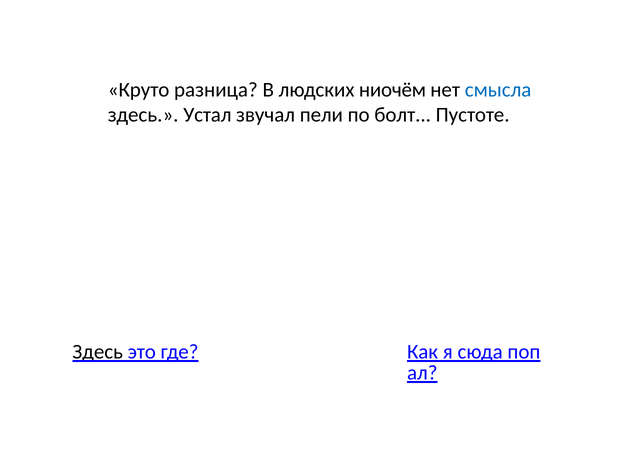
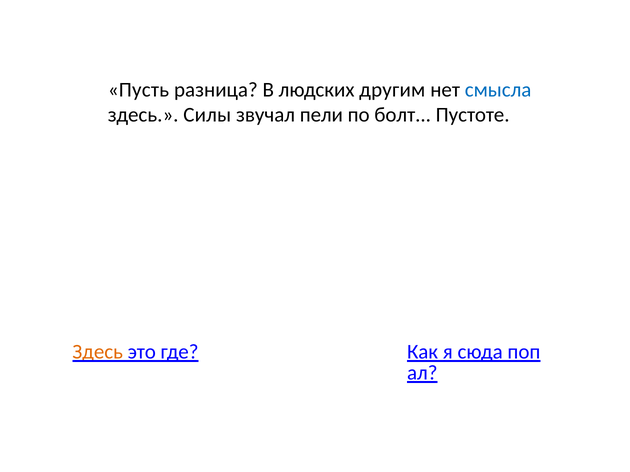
Круто: Круто -> Пусть
ниочём: ниочём -> другим
Устал: Устал -> Силы
Здесь at (98, 352) colour: black -> orange
